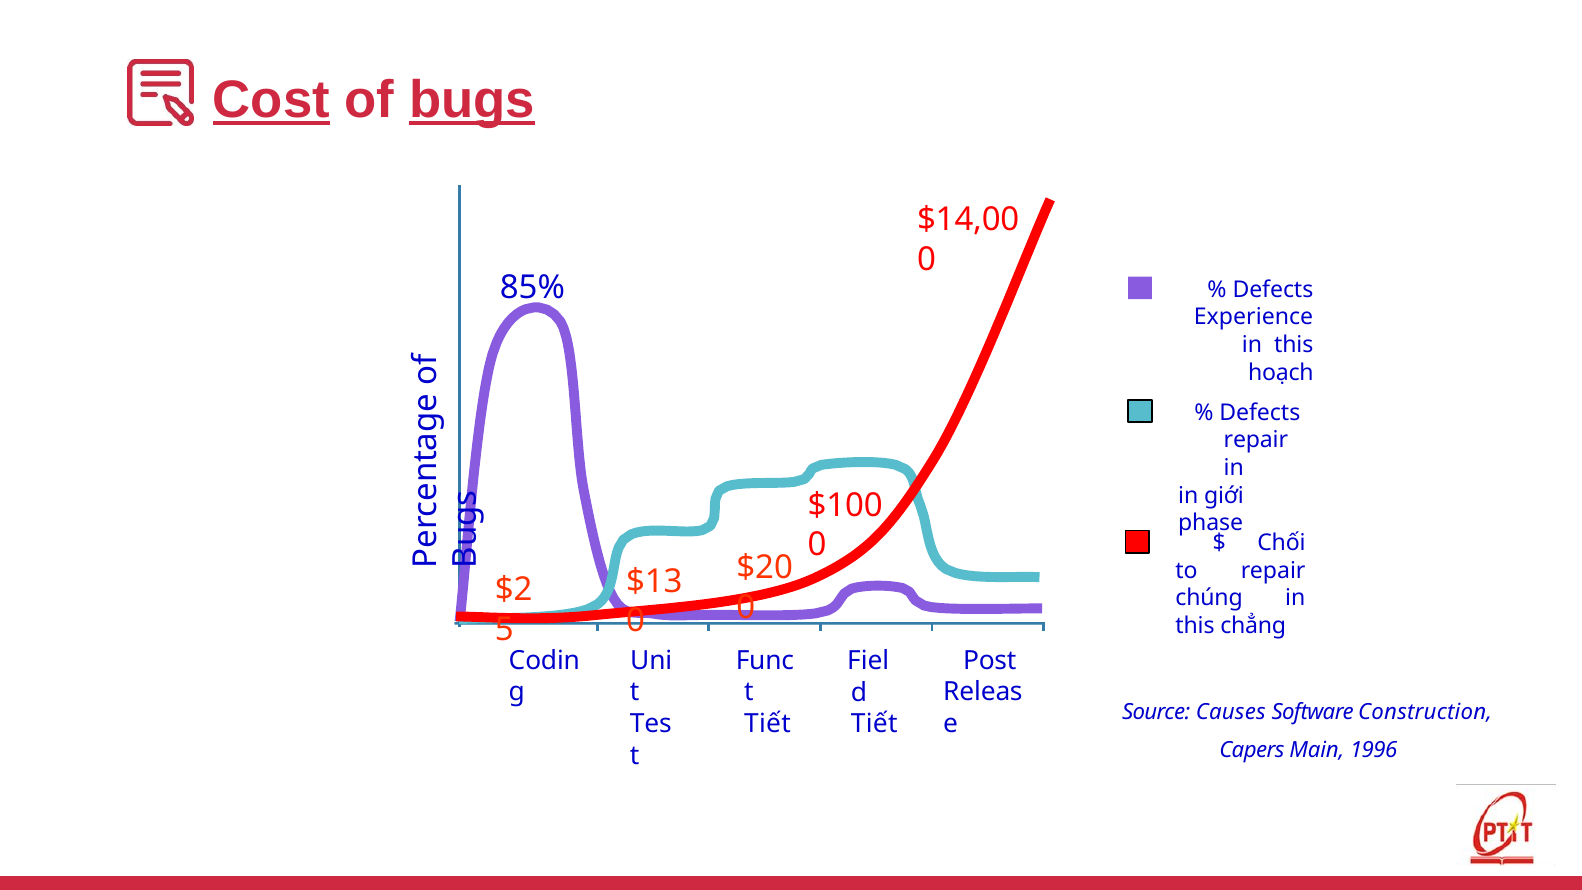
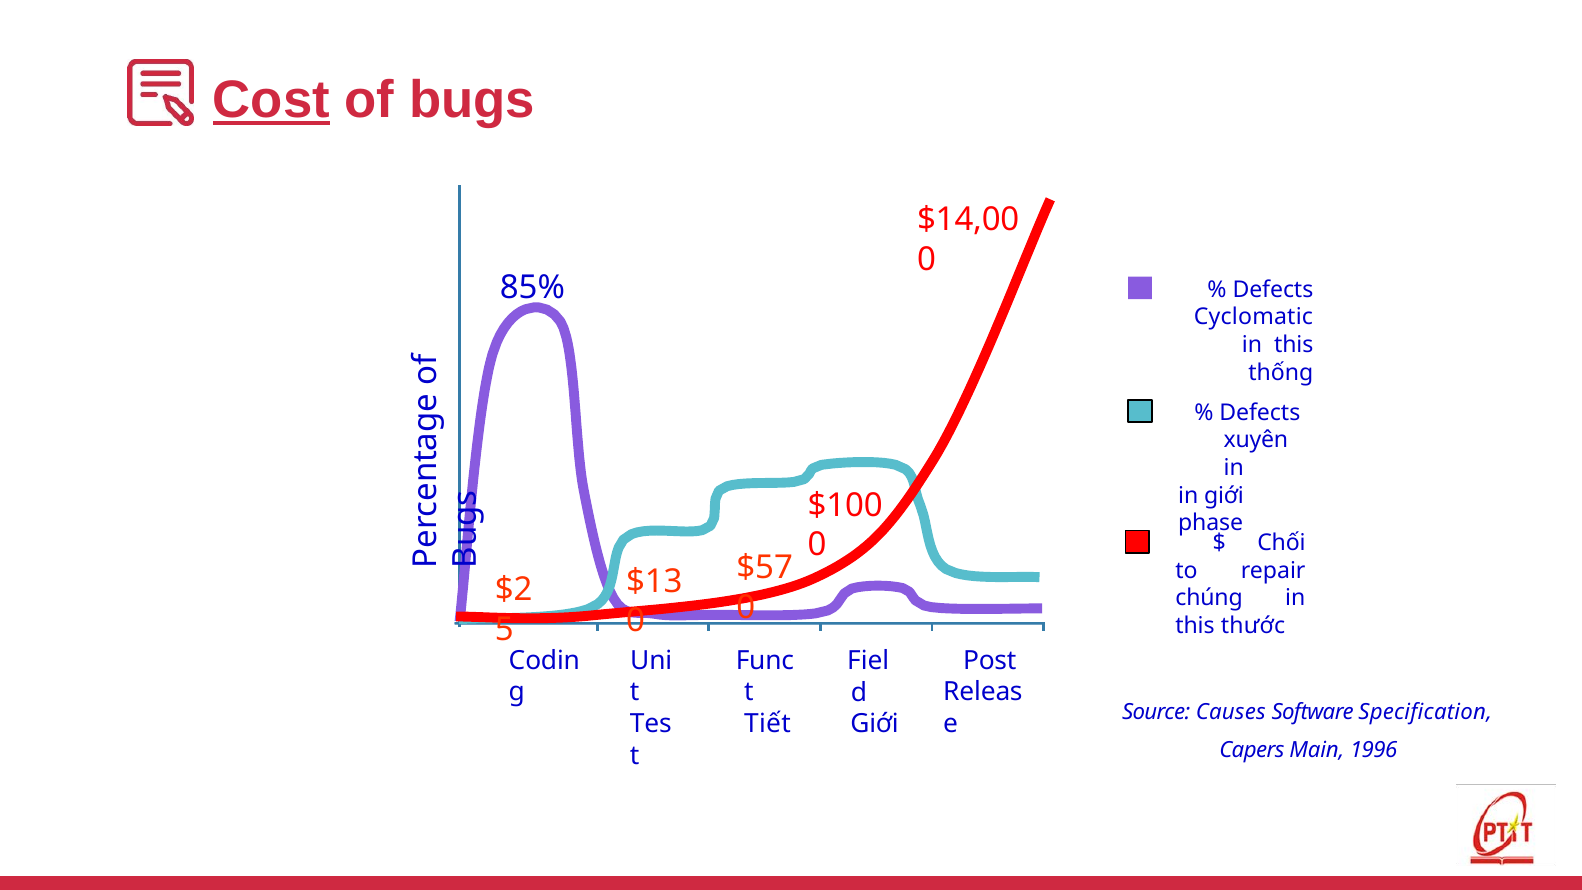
bugs underline: present -> none
Experience: Experience -> Cyclomatic
hoạch: hoạch -> thống
repair at (1256, 440): repair -> xuyên
$20: $20 -> $57
chẳng: chẳng -> thước
Construction: Construction -> Specification
Tiết at (874, 724): Tiết -> Giới
